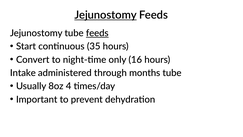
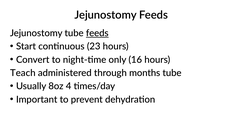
Jejunostomy at (106, 15) underline: present -> none
35: 35 -> 23
Intake: Intake -> Teach
